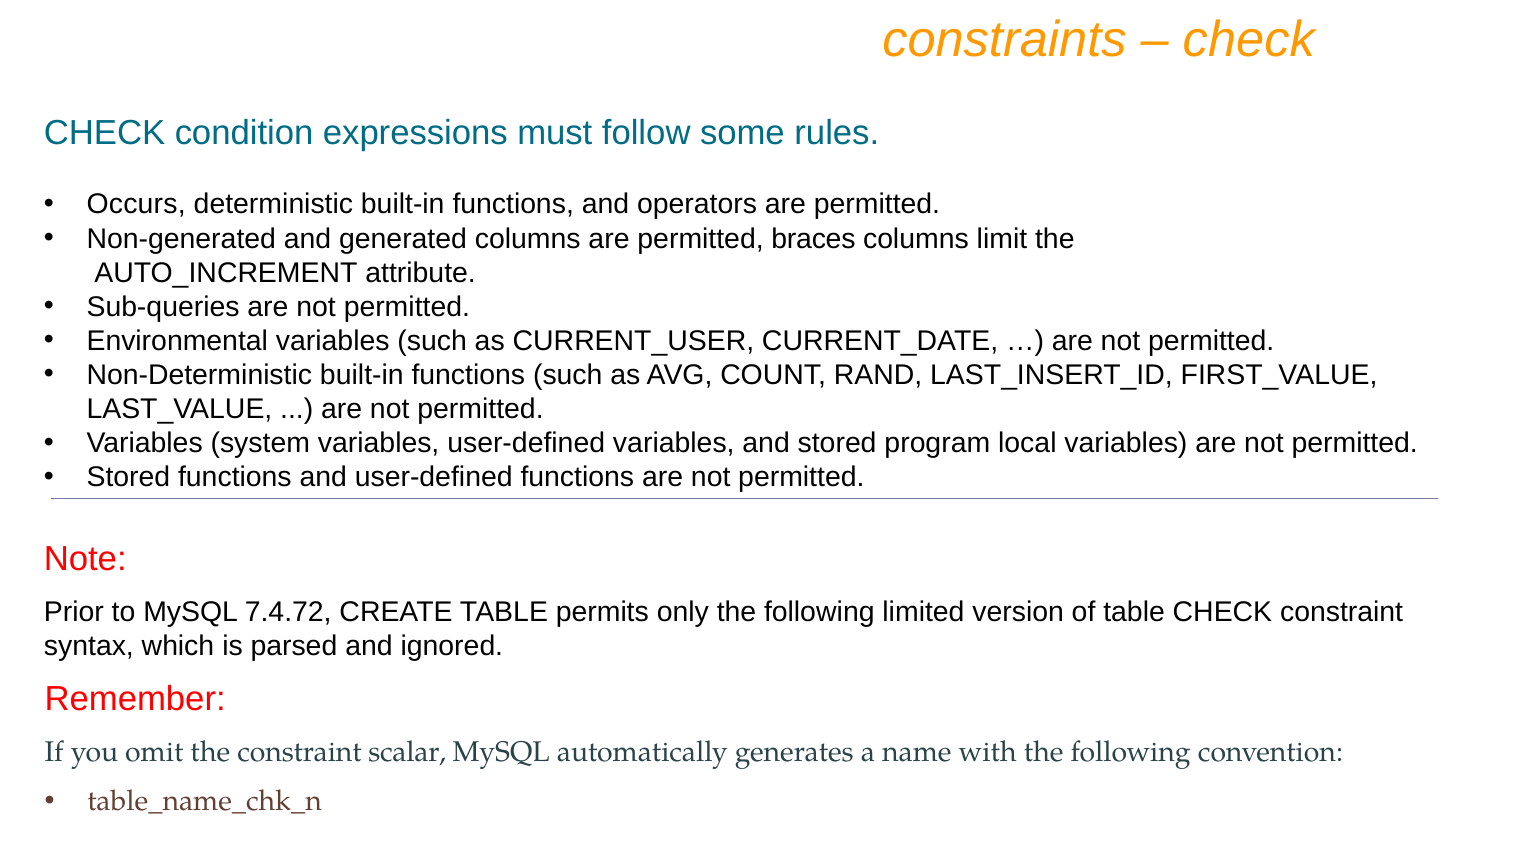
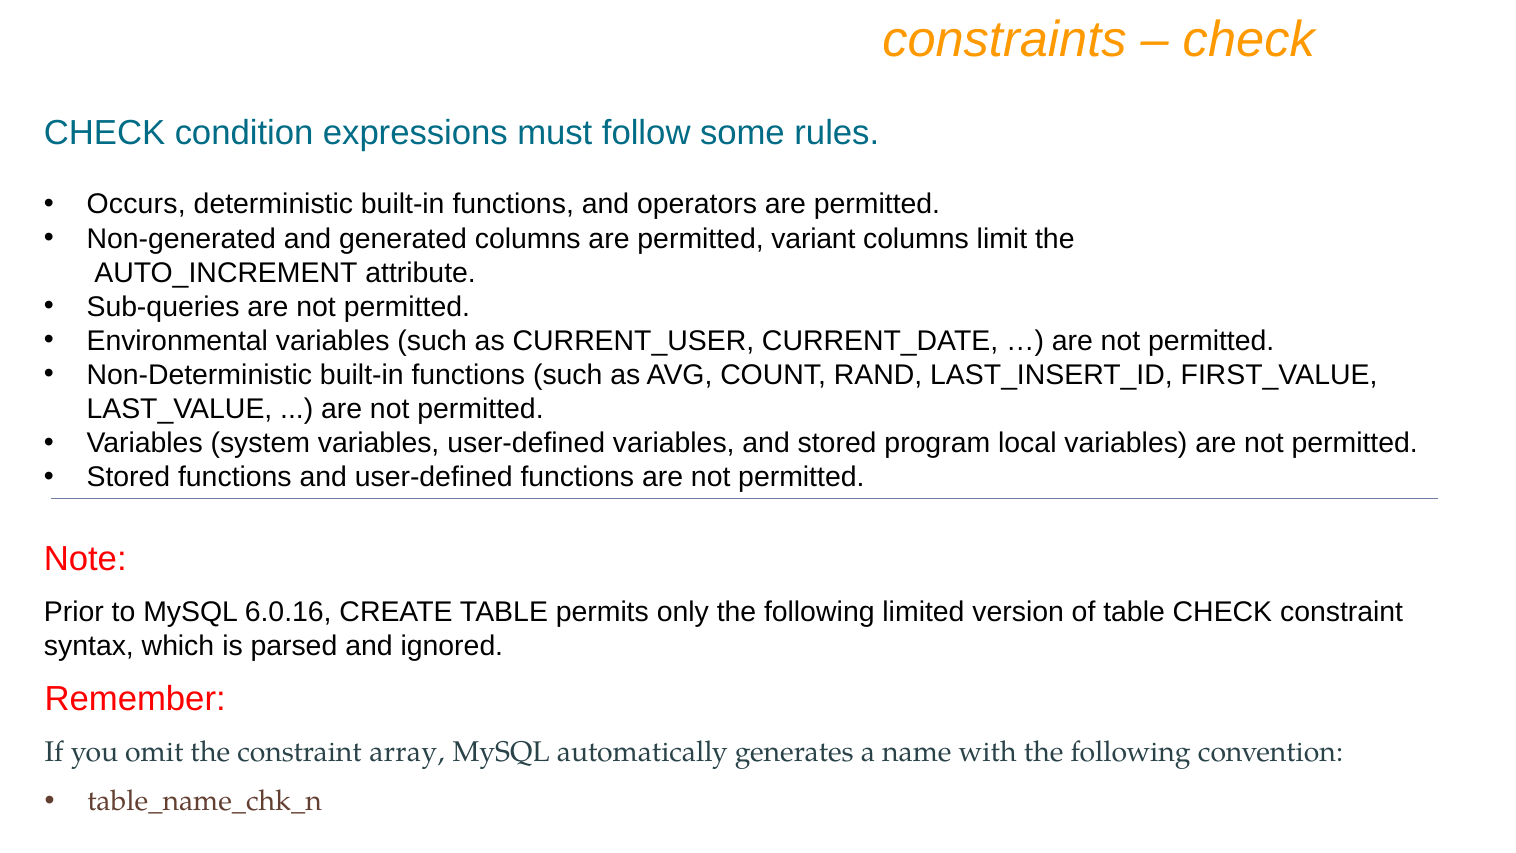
braces: braces -> variant
7.4.72: 7.4.72 -> 6.0.16
scalar: scalar -> array
